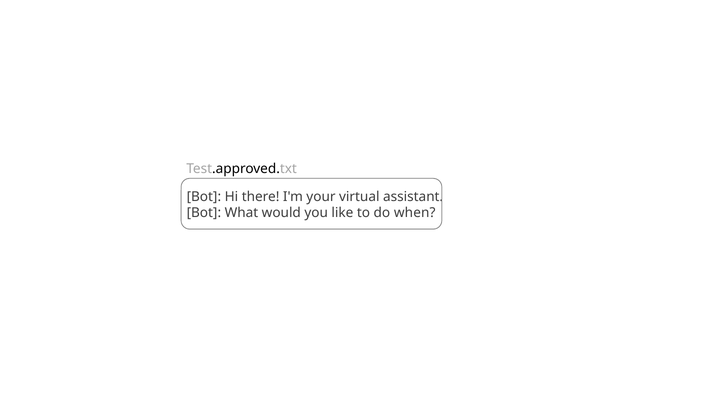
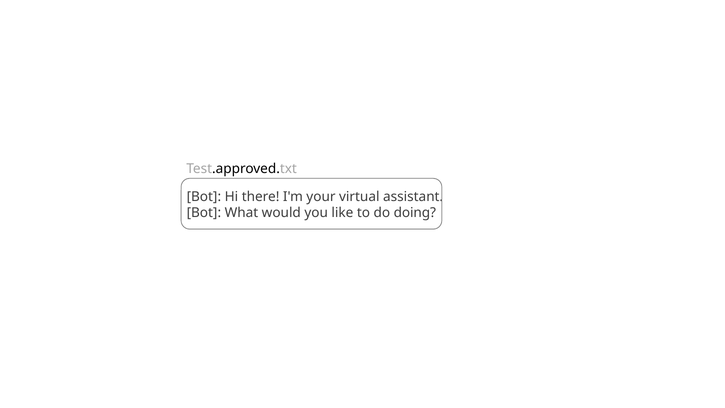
when: when -> doing
